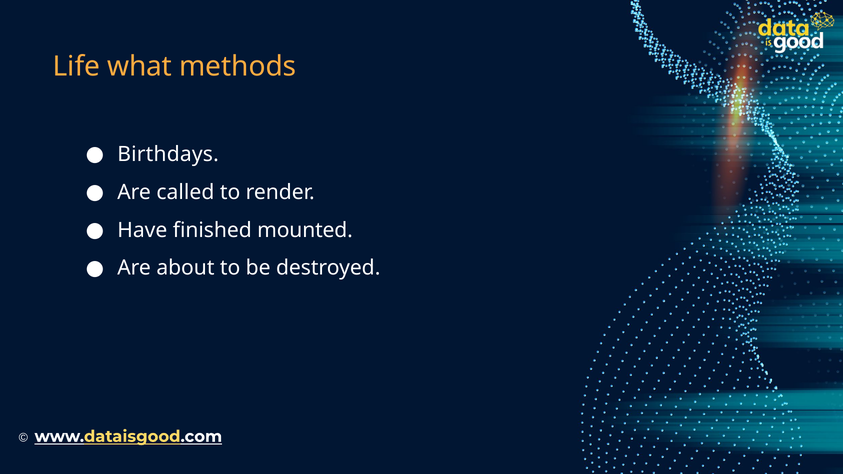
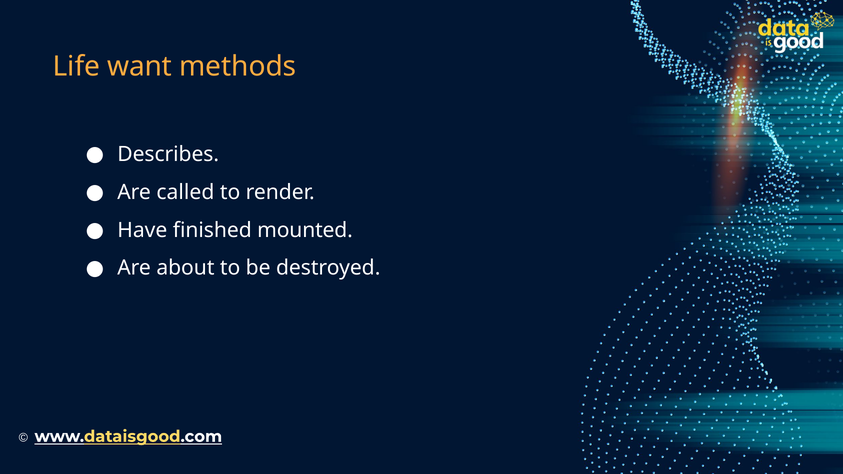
what: what -> want
Birthdays: Birthdays -> Describes
